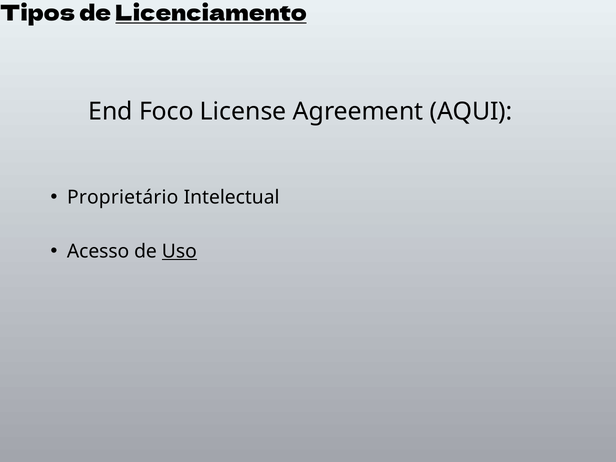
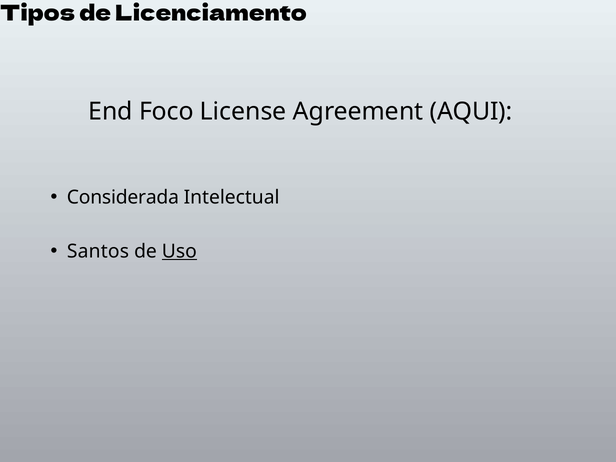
Licenciamento underline: present -> none
Proprietário: Proprietário -> Considerada
Acesso: Acesso -> Santos
